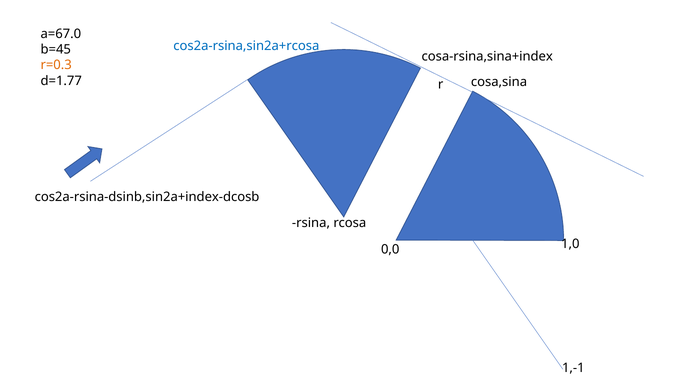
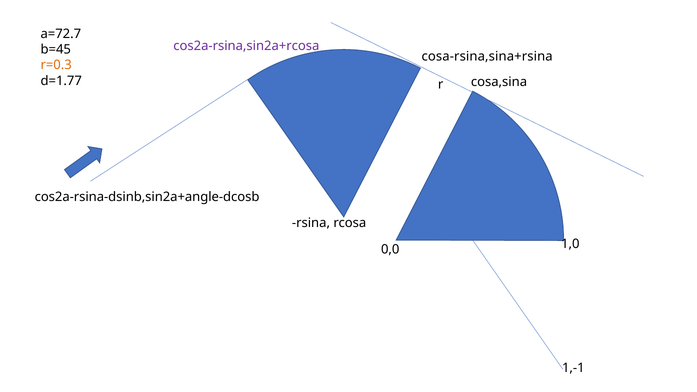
a=67.0: a=67.0 -> a=72.7
cos2a-rsina,sin2a+rcosa colour: blue -> purple
cosa-rsina,sina+index: cosa-rsina,sina+index -> cosa-rsina,sina+rsina
cos2a-rsina-dsinb,sin2a+index-dcosb: cos2a-rsina-dsinb,sin2a+index-dcosb -> cos2a-rsina-dsinb,sin2a+angle-dcosb
